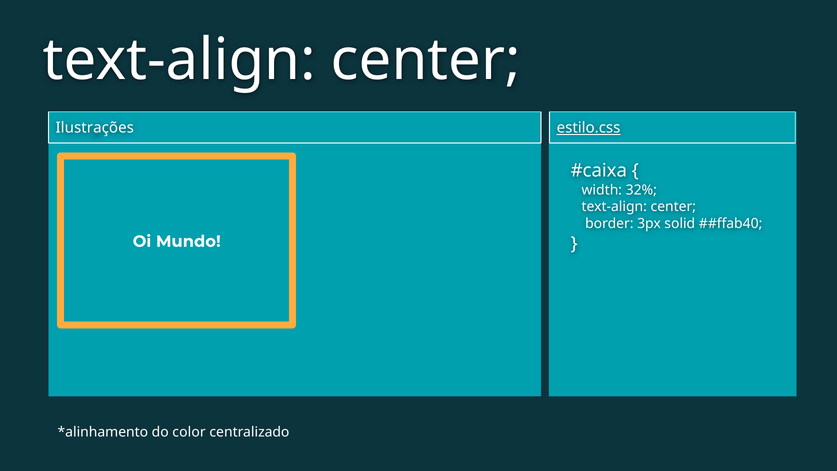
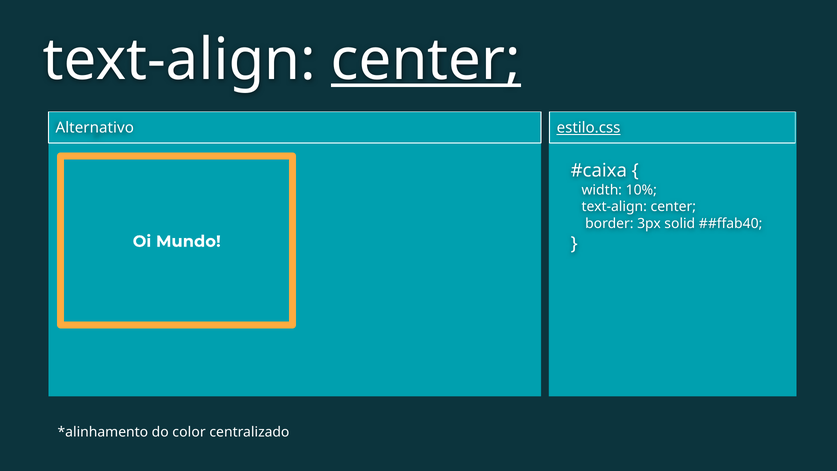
center at (426, 60) underline: none -> present
Ilustrações: Ilustrações -> Alternativo
32%: 32% -> 10%
